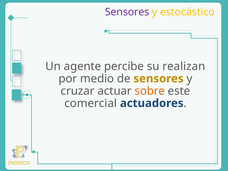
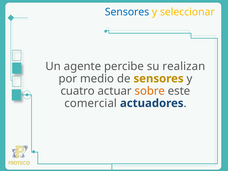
Sensores at (127, 12) colour: purple -> blue
estocástico: estocástico -> seleccionar
cruzar: cruzar -> cuatro
